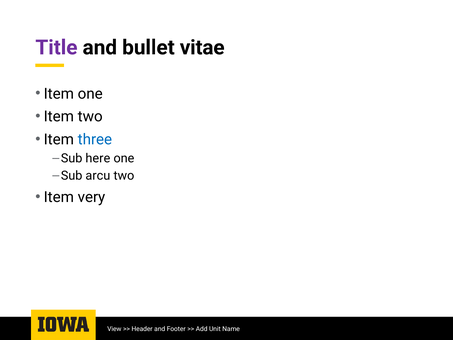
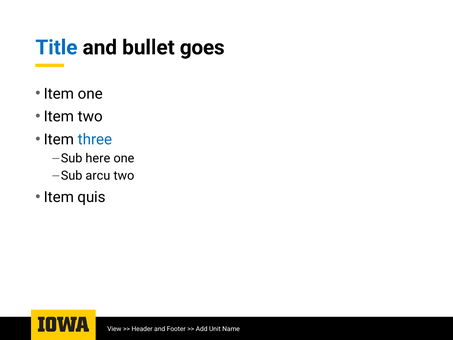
Title colour: purple -> blue
vitae: vitae -> goes
very: very -> quis
